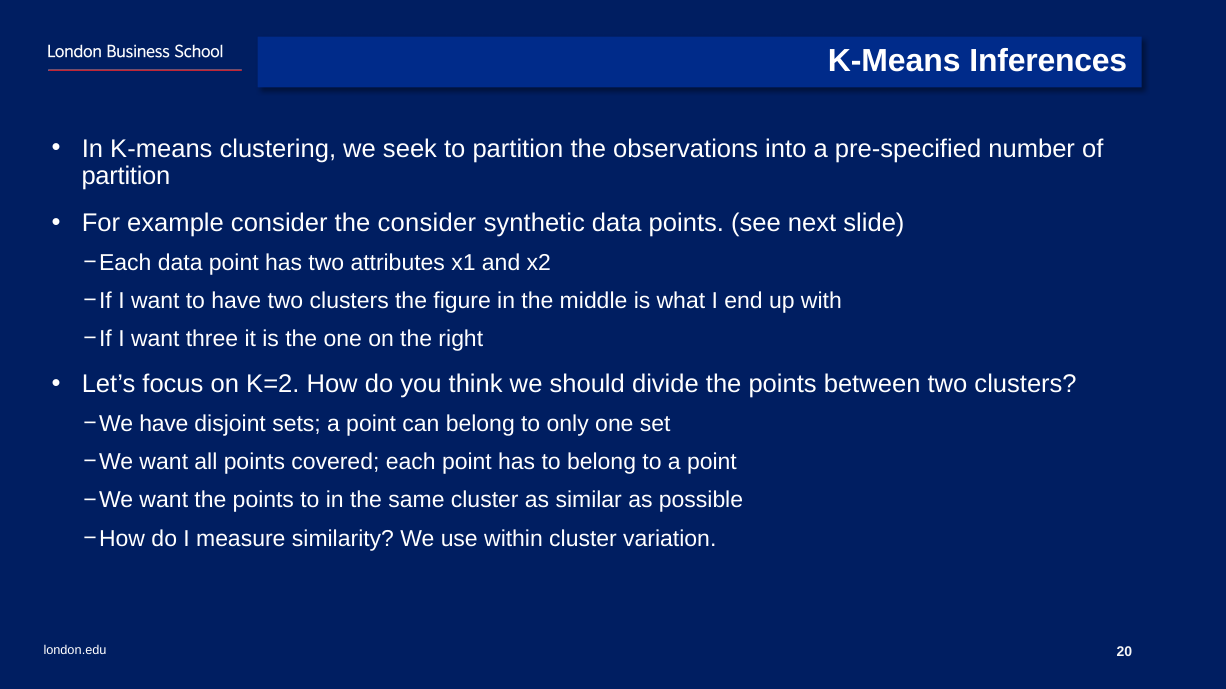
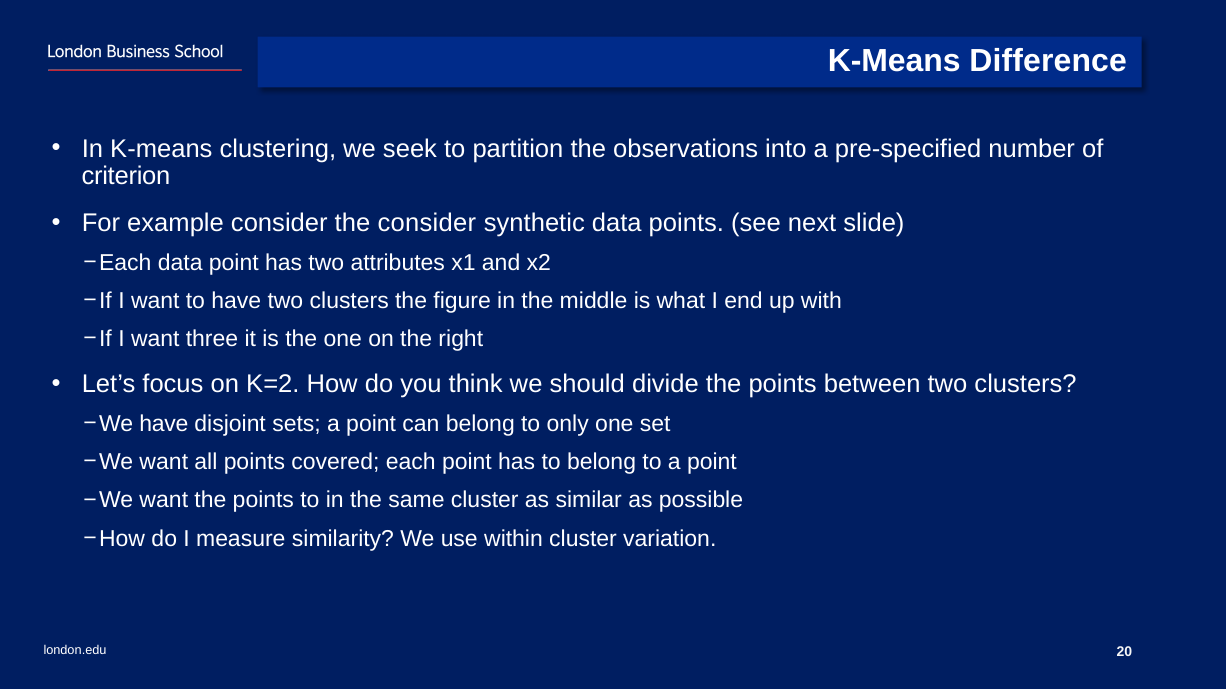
Inferences: Inferences -> Difference
partition at (126, 176): partition -> criterion
